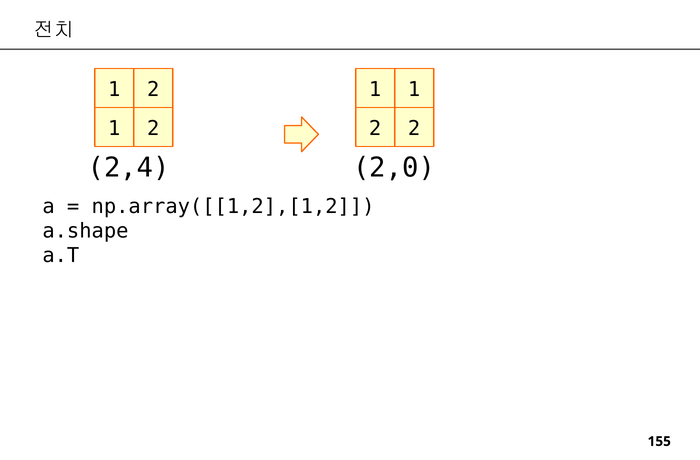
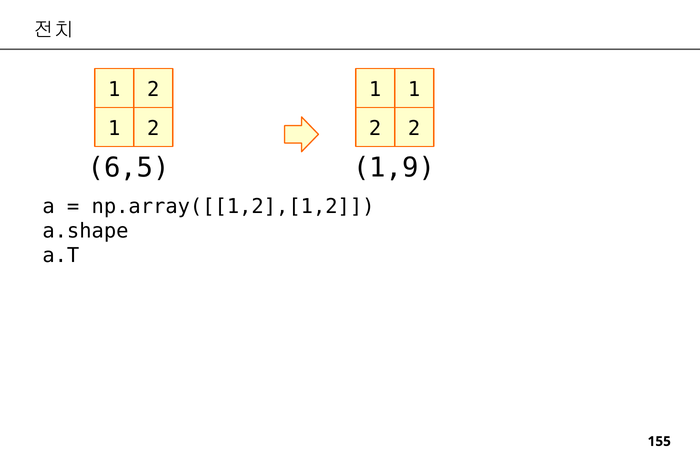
2,4: 2,4 -> 6,5
2,0: 2,0 -> 1,9
